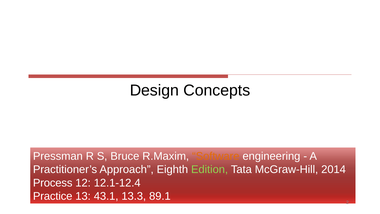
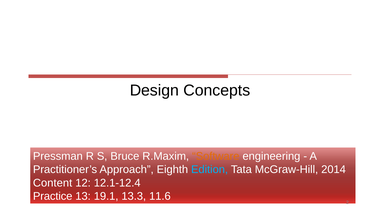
Edition colour: light green -> light blue
Process: Process -> Content
43.1: 43.1 -> 19.1
89.1: 89.1 -> 11.6
